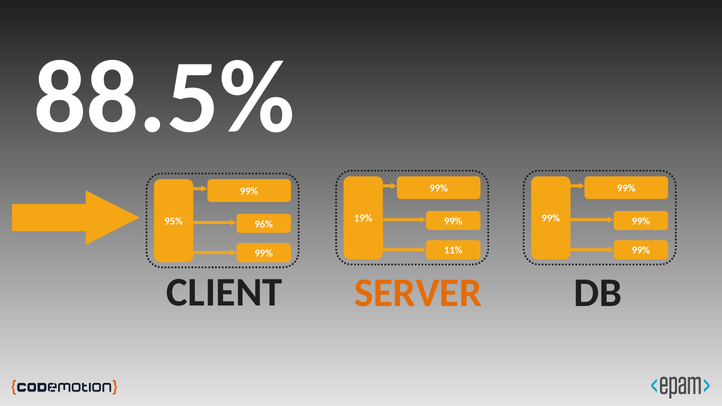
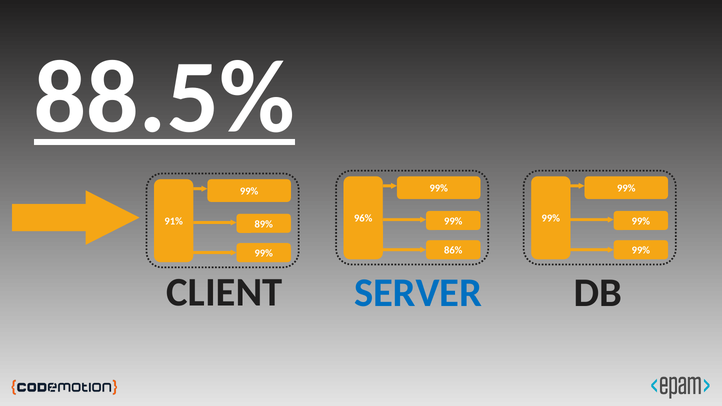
88.5% underline: none -> present
19%: 19% -> 96%
95%: 95% -> 91%
96%: 96% -> 89%
11%: 11% -> 86%
SERVER colour: orange -> blue
